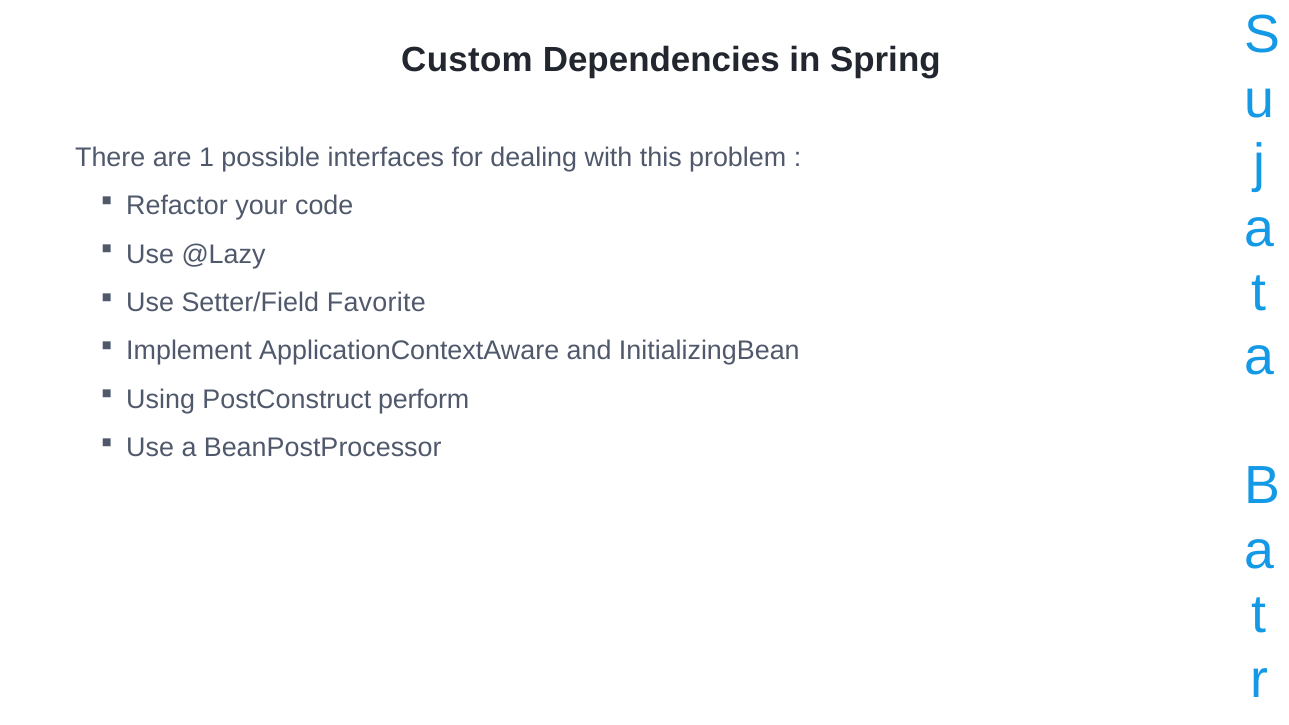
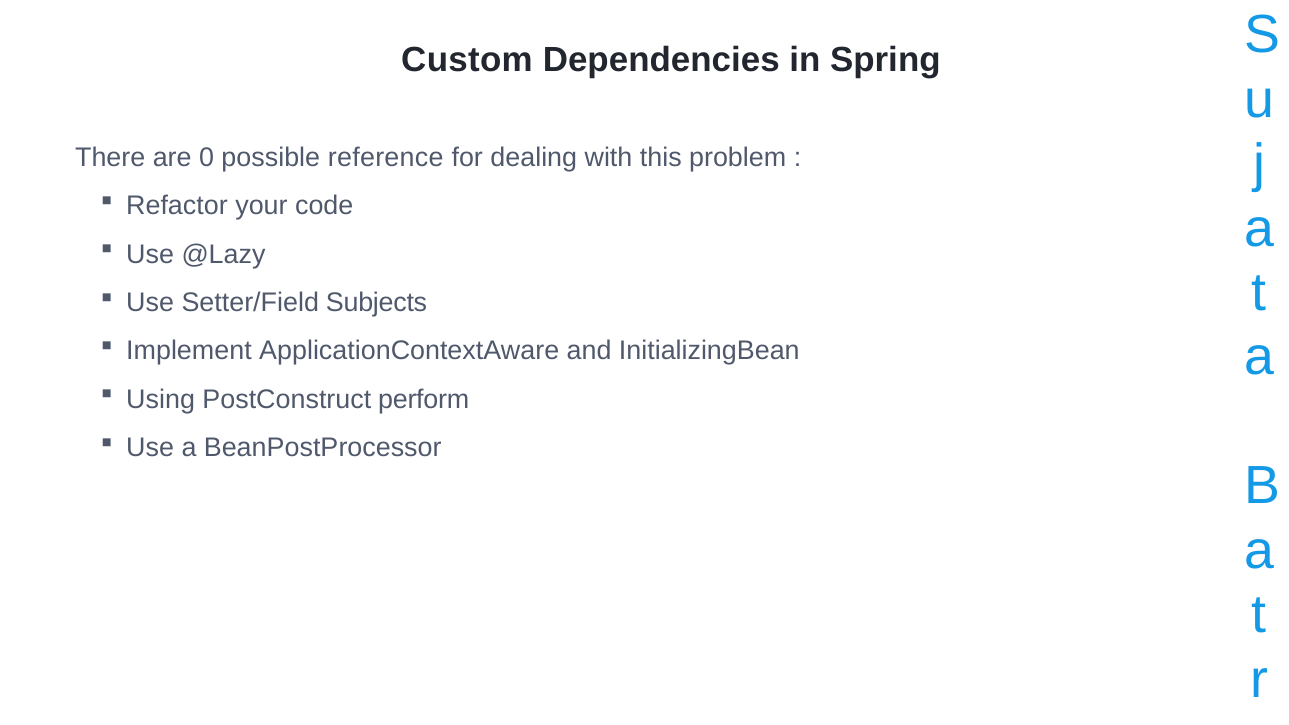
1: 1 -> 0
interfaces: interfaces -> reference
Favorite: Favorite -> Subjects
